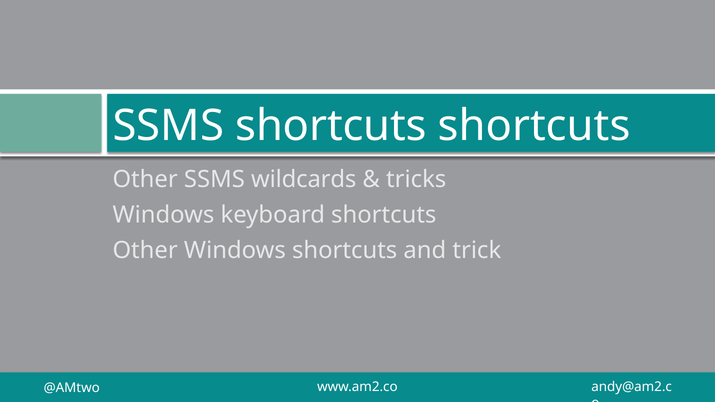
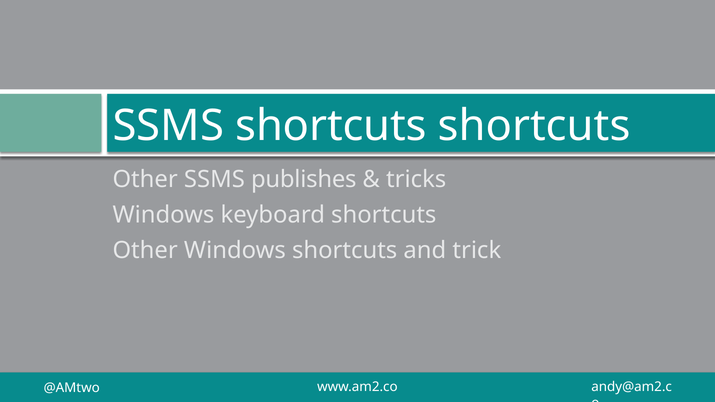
wildcards: wildcards -> publishes
